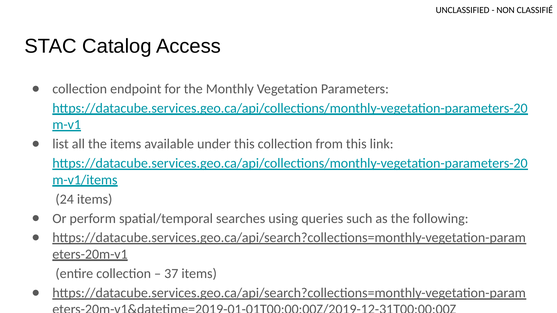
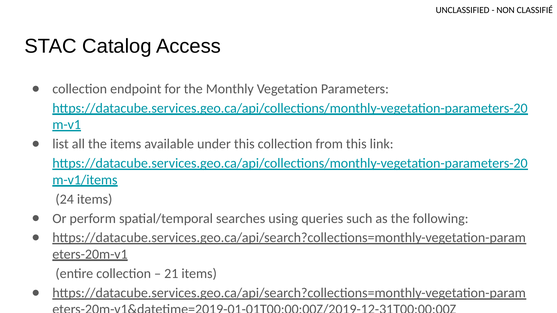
37: 37 -> 21
